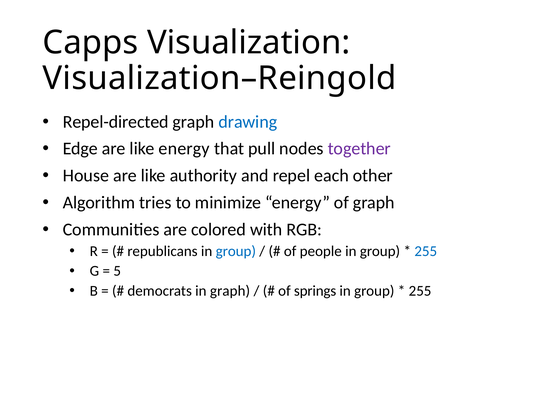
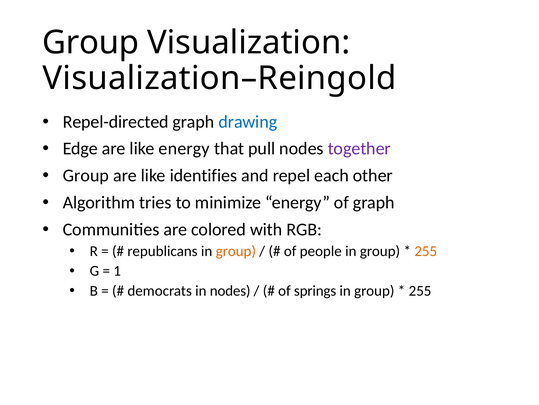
Capps at (90, 43): Capps -> Group
House at (86, 175): House -> Group
authority: authority -> identifies
group at (236, 251) colour: blue -> orange
255 at (426, 251) colour: blue -> orange
5: 5 -> 1
in graph: graph -> nodes
